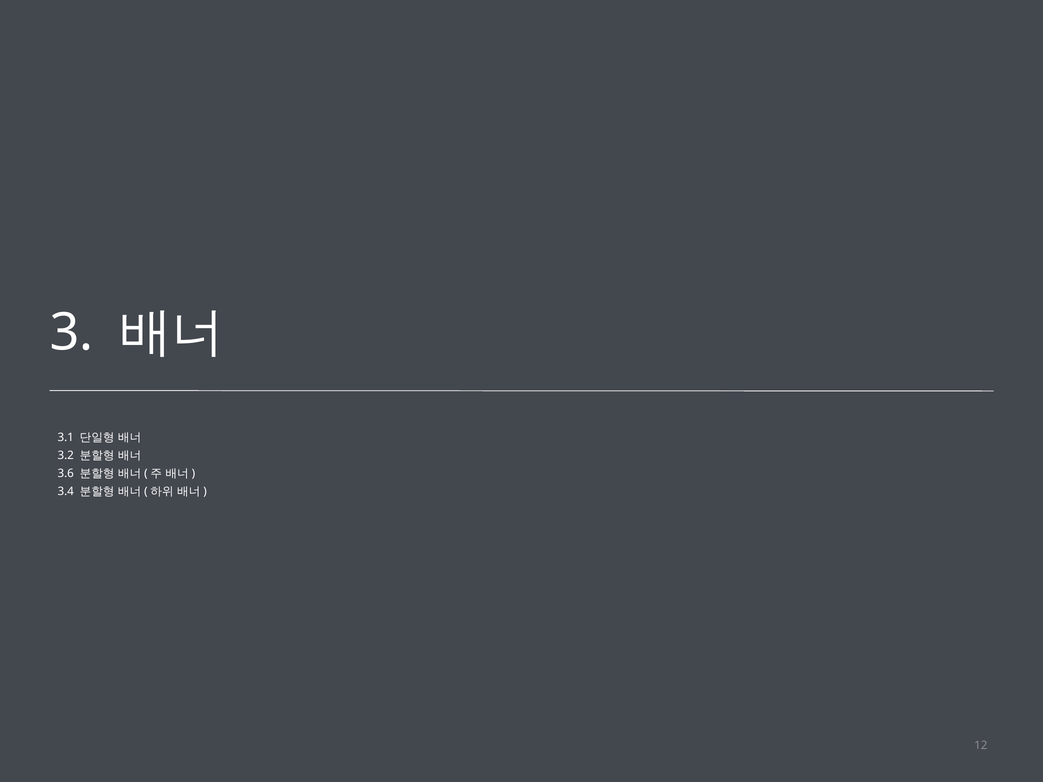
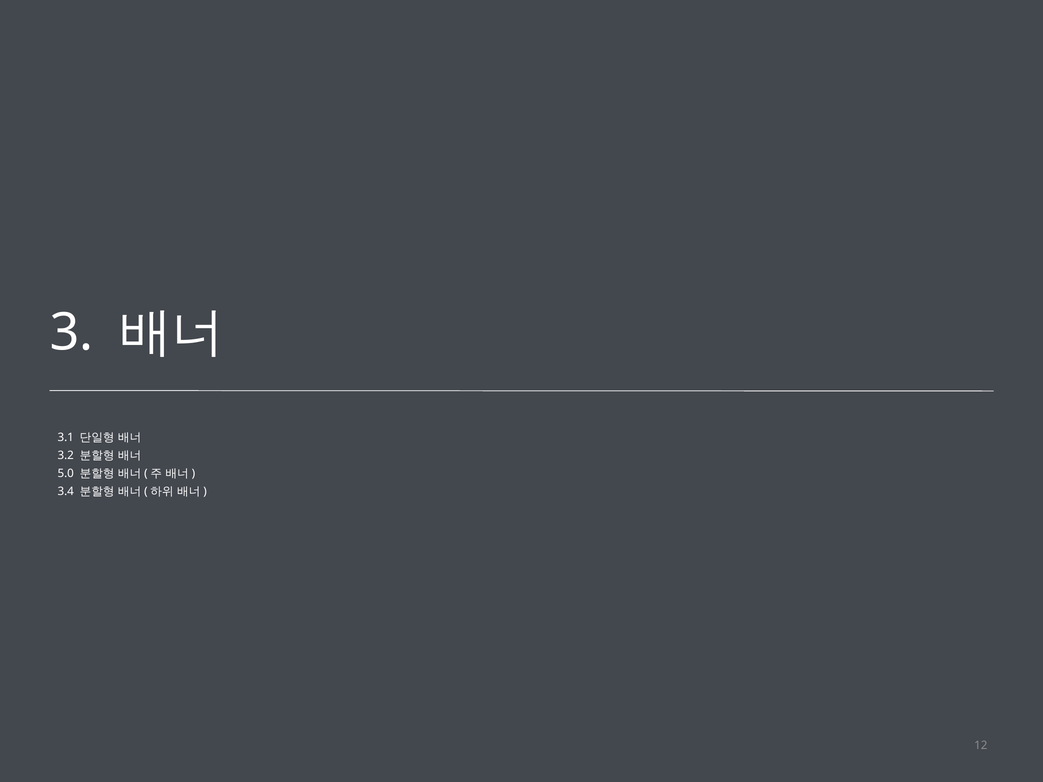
3.6: 3.6 -> 5.0
